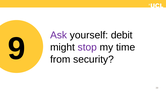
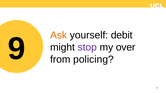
Ask colour: purple -> orange
time: time -> over
security: security -> policing
